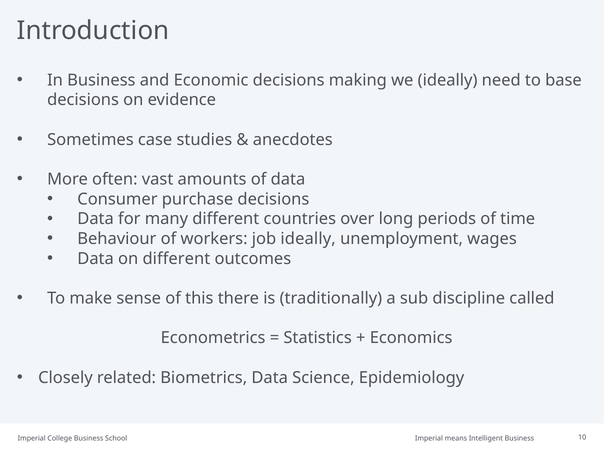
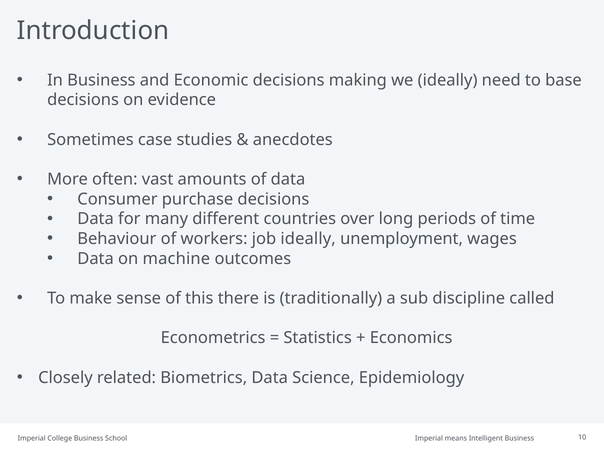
on different: different -> machine
